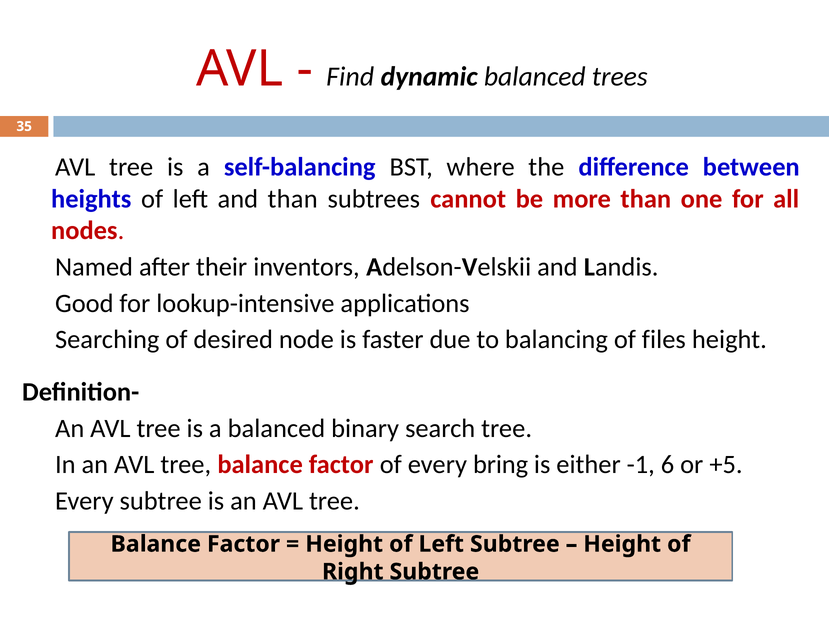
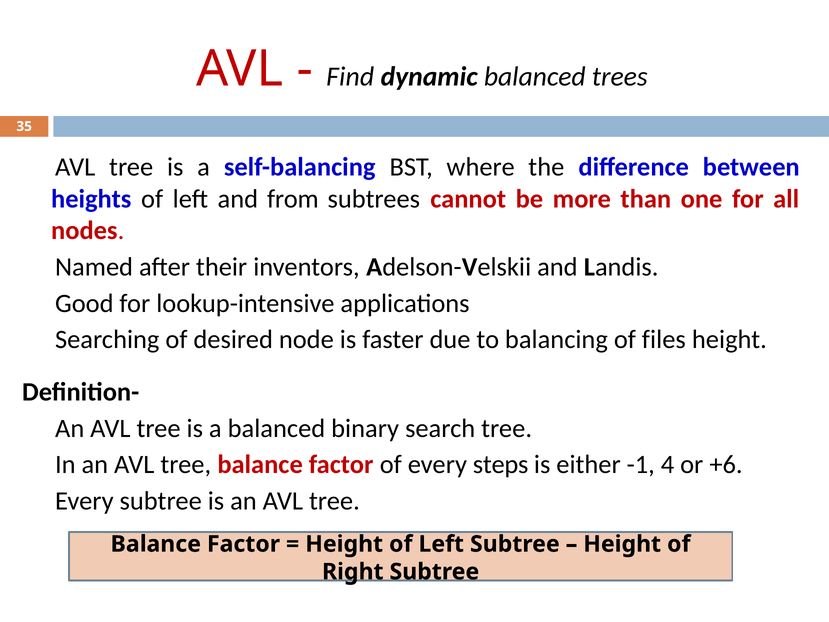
and than: than -> from
bring: bring -> steps
6: 6 -> 4
+5: +5 -> +6
